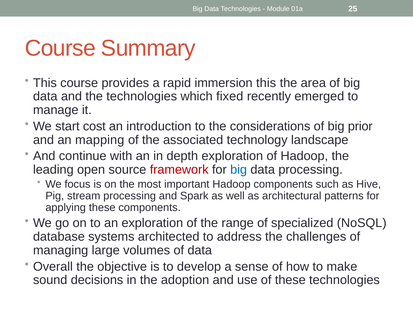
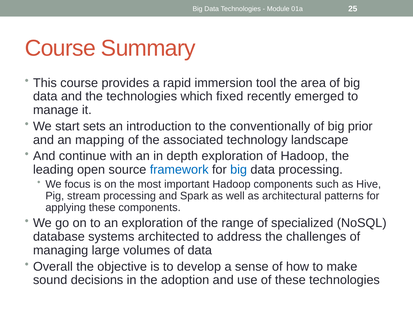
immersion this: this -> tool
cost: cost -> sets
considerations: considerations -> conventionally
framework colour: red -> blue
